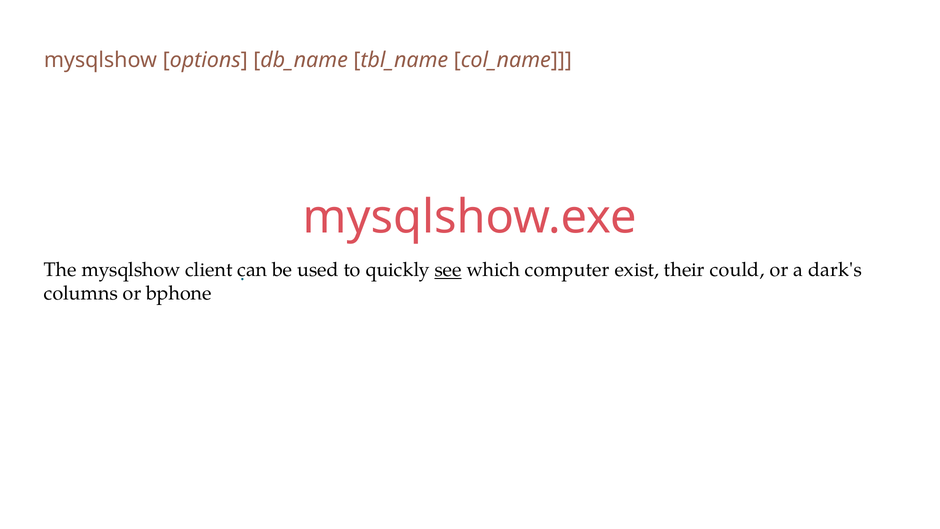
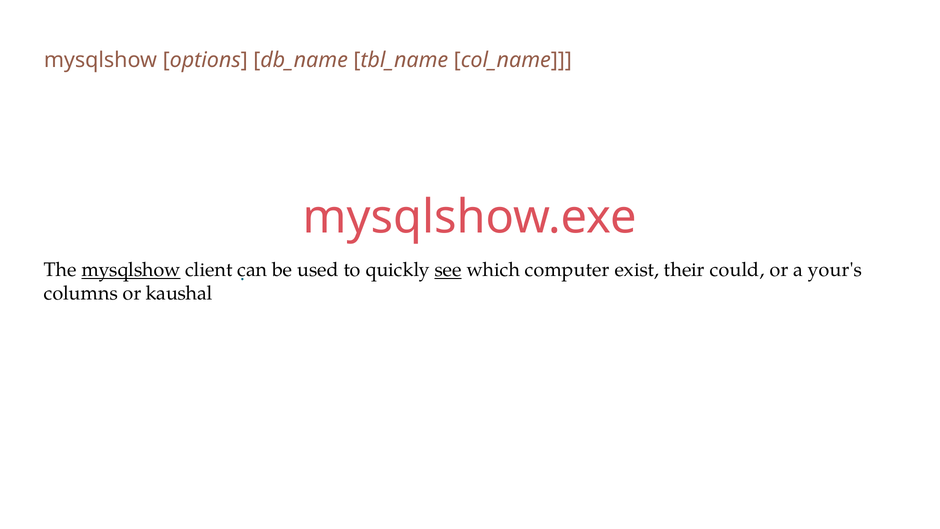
mysqlshow at (131, 270) underline: none -> present
dark's: dark's -> your's
bphone: bphone -> kaushal
